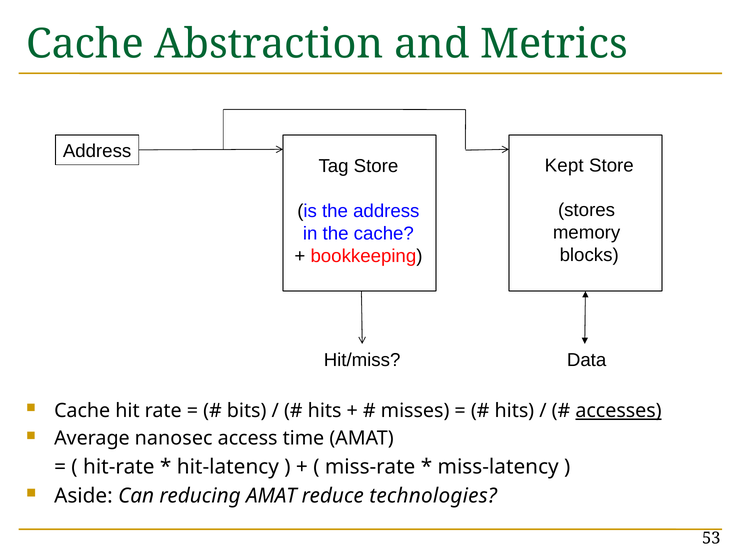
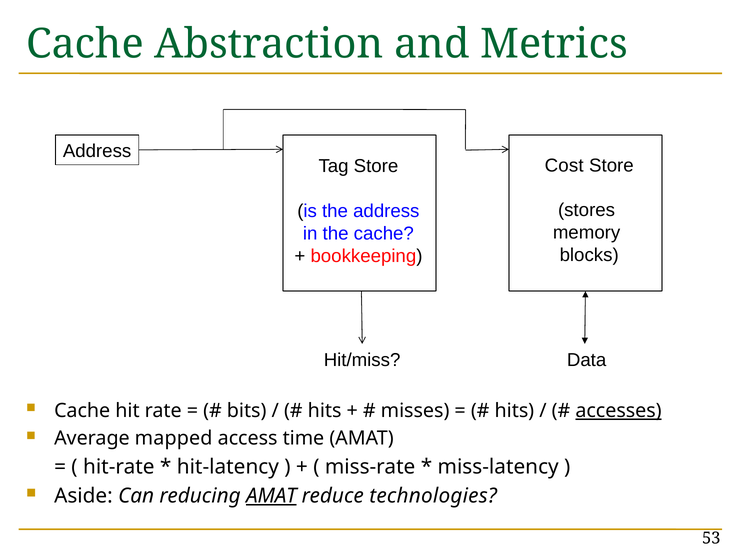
Kept: Kept -> Cost
nanosec: nanosec -> mapped
AMAT at (271, 496) underline: none -> present
